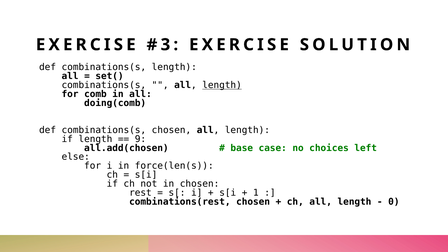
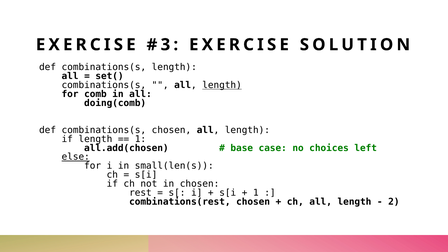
9 at (140, 139): 9 -> 1
else underline: none -> present
force(len(s: force(len(s -> small(len(s
0: 0 -> 2
